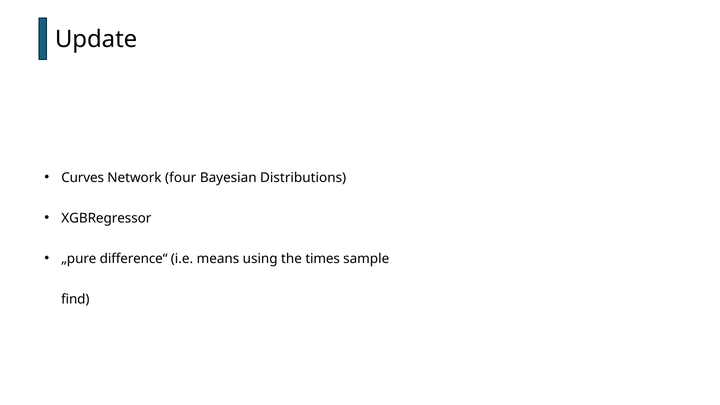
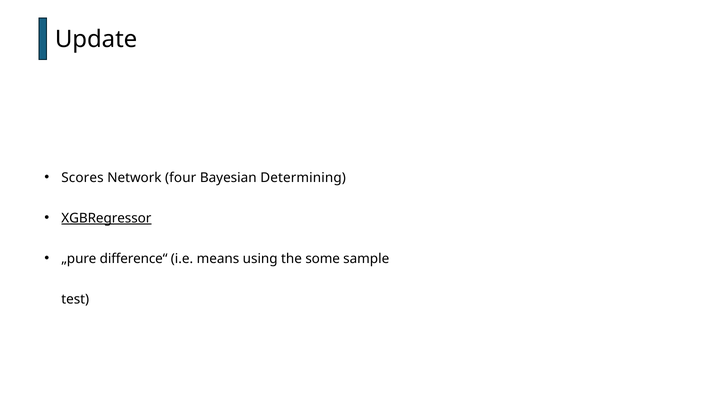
Curves: Curves -> Scores
Distributions: Distributions -> Determining
XGBRegressor underline: none -> present
times: times -> some
find: find -> test
